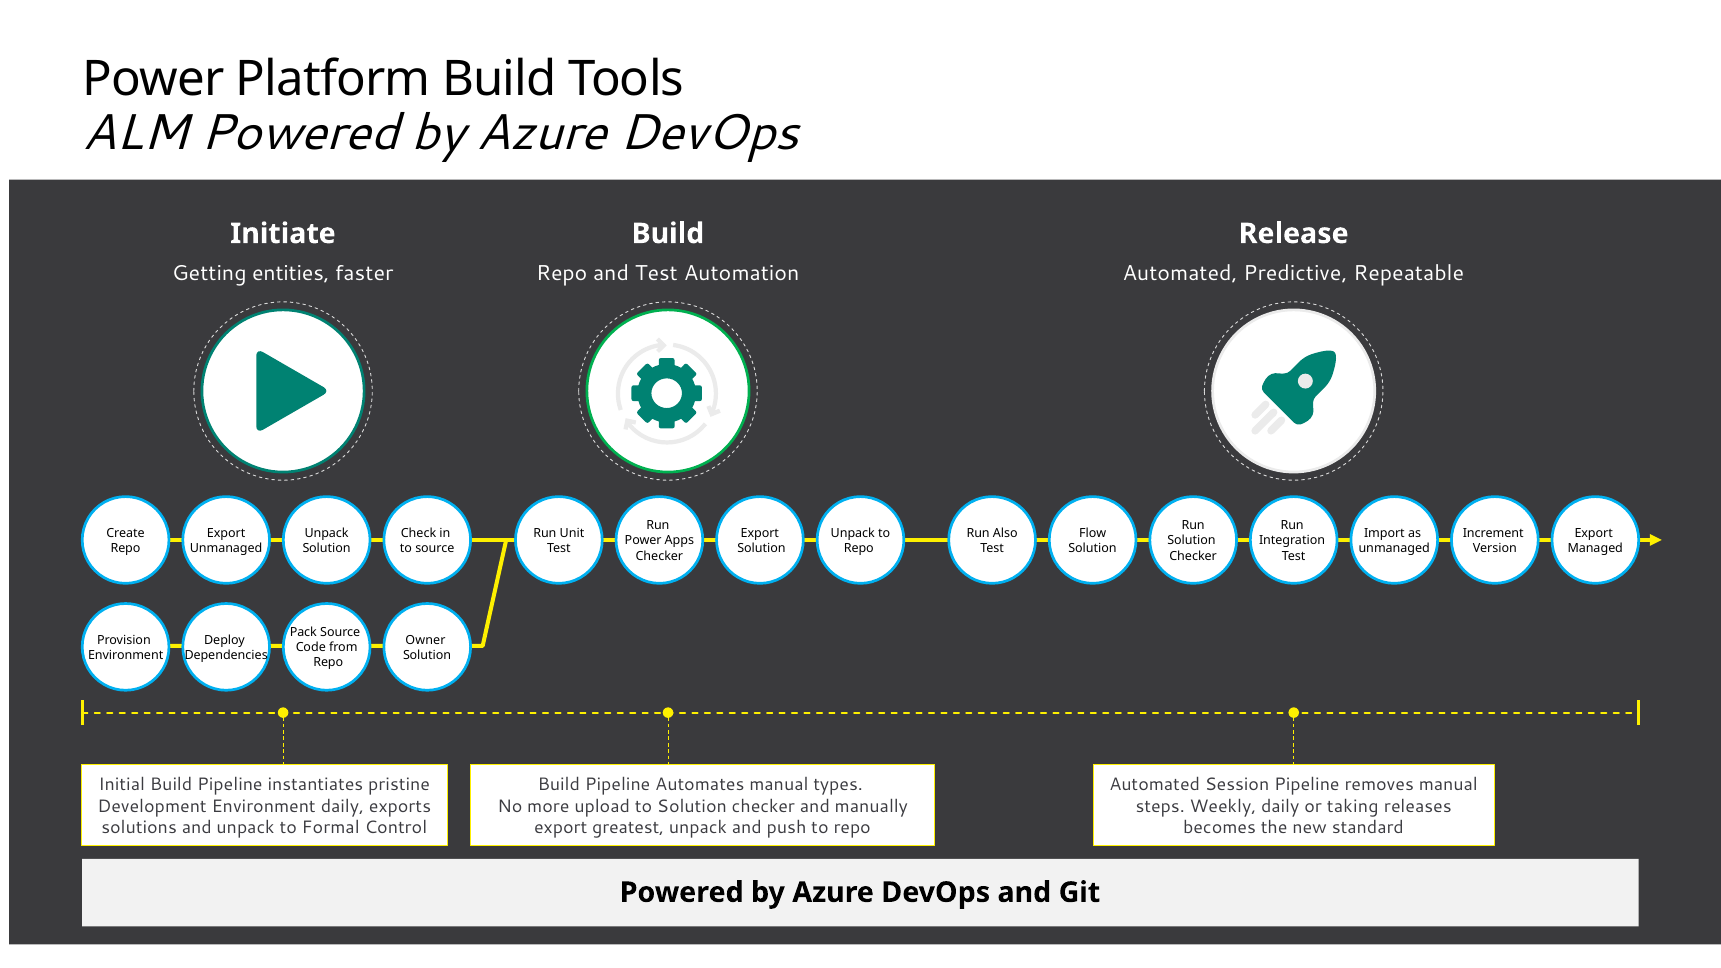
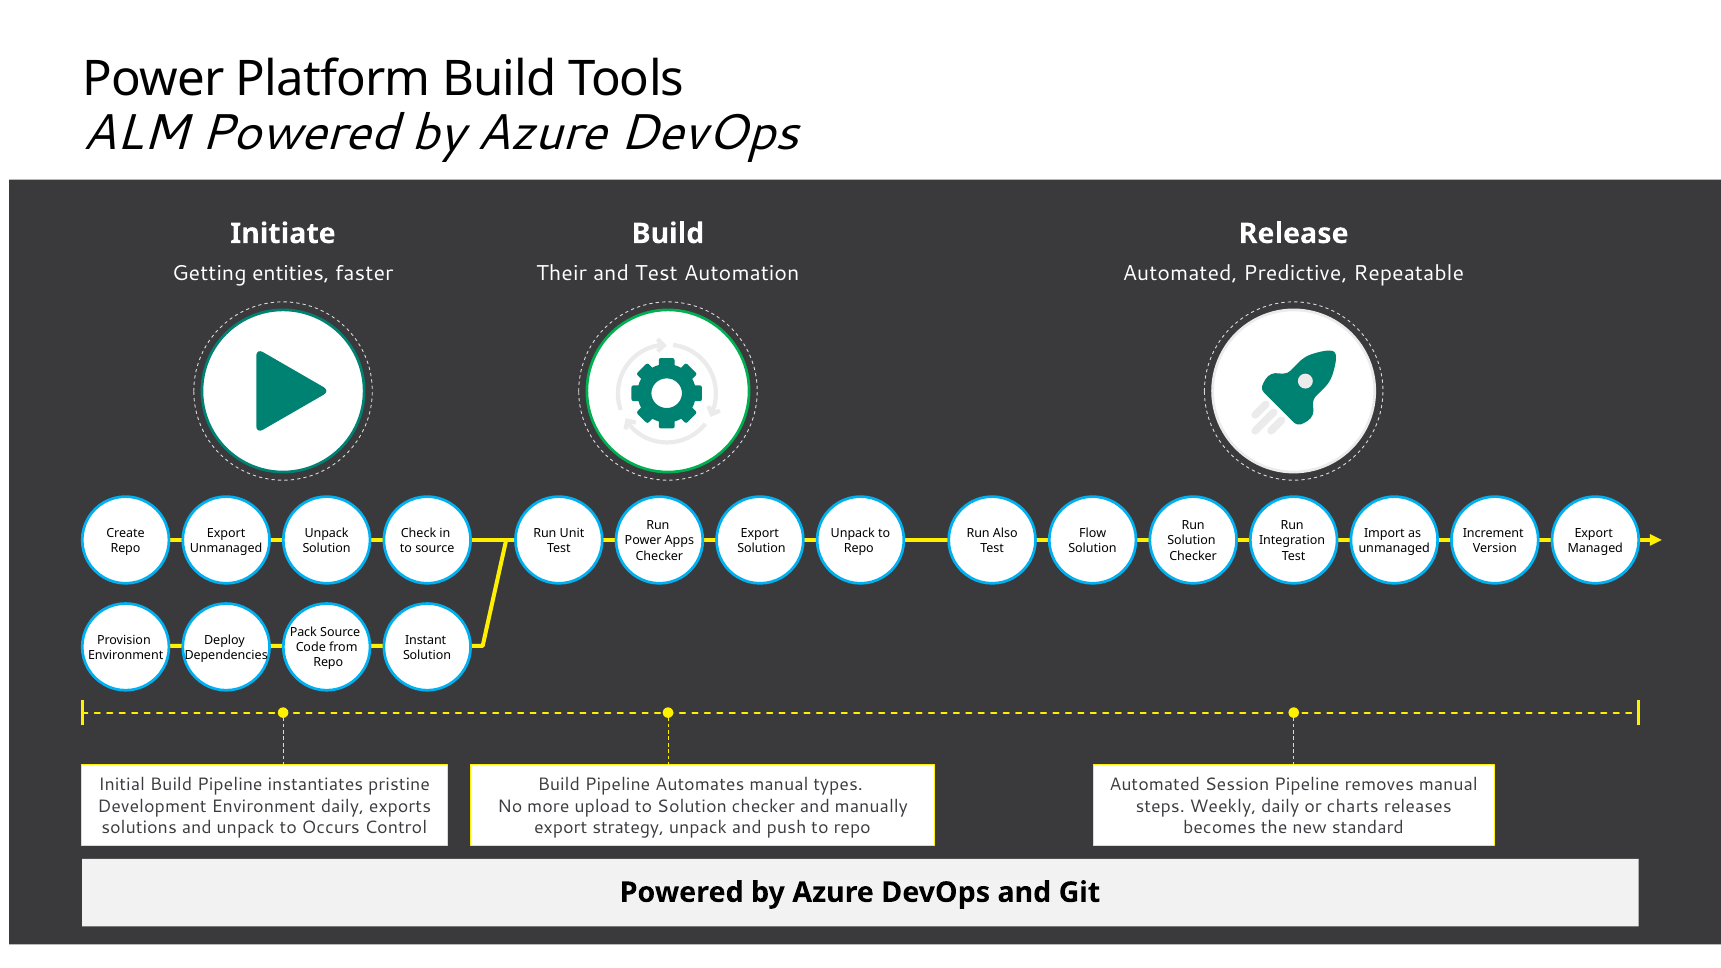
Repo at (562, 274): Repo -> Their
Owner: Owner -> Instant
taking: taking -> charts
Formal: Formal -> Occurs
greatest: greatest -> strategy
